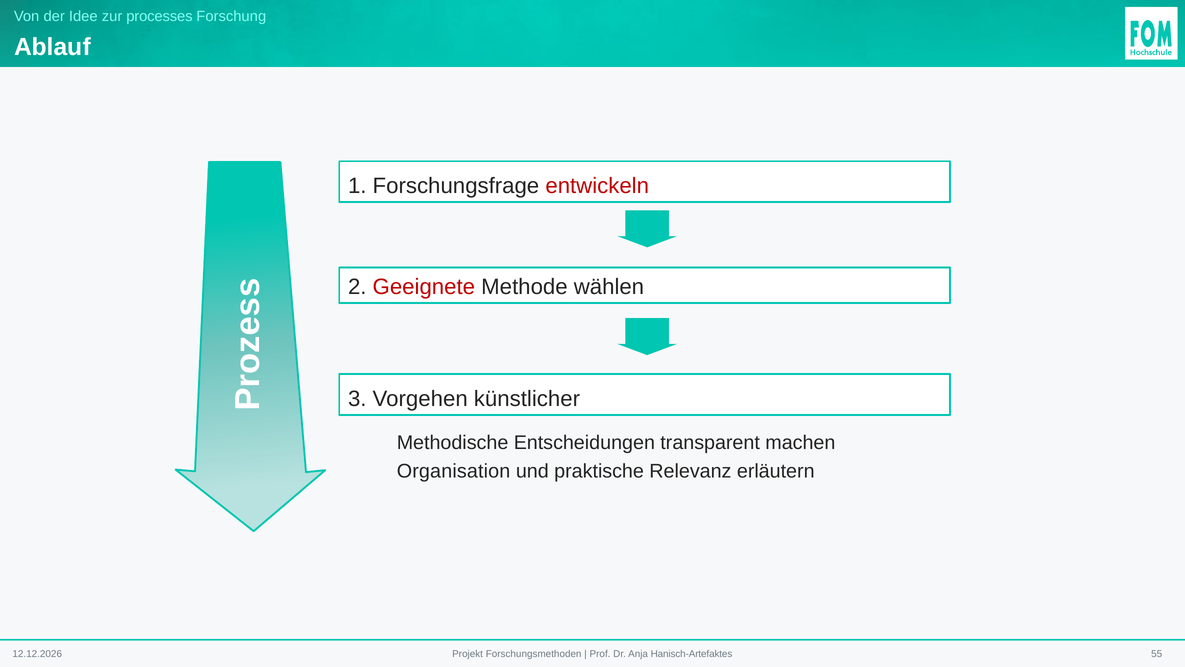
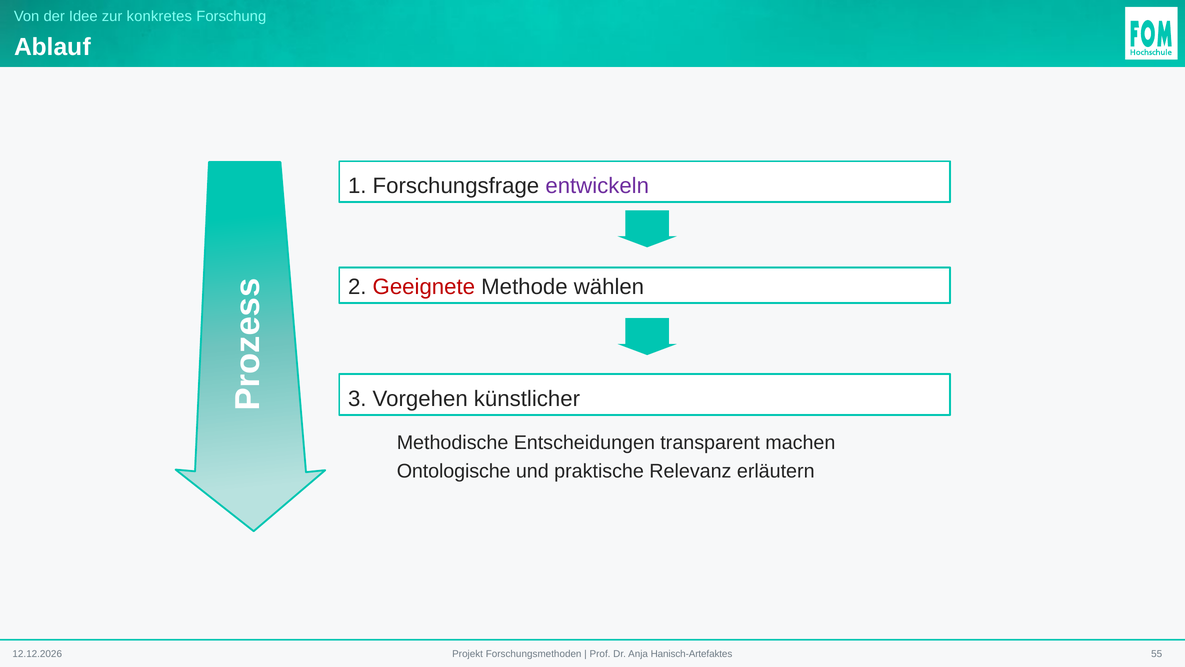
processes: processes -> konkretes
entwickeln colour: red -> purple
Organisation: Organisation -> Ontologische
